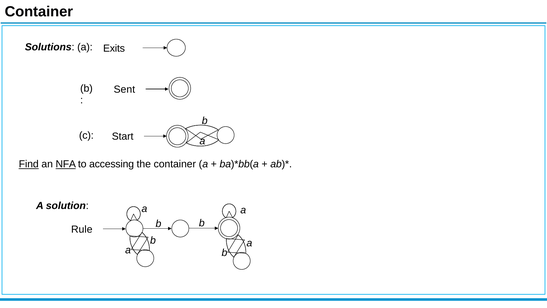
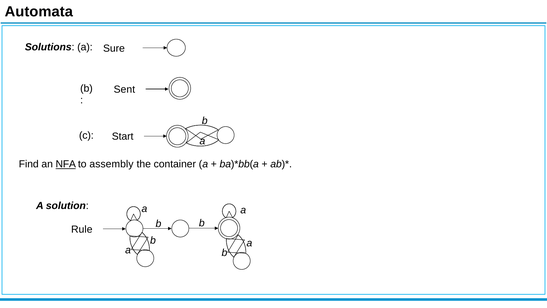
Container at (39, 12): Container -> Automata
Exits: Exits -> Sure
Find underline: present -> none
accessing: accessing -> assembly
